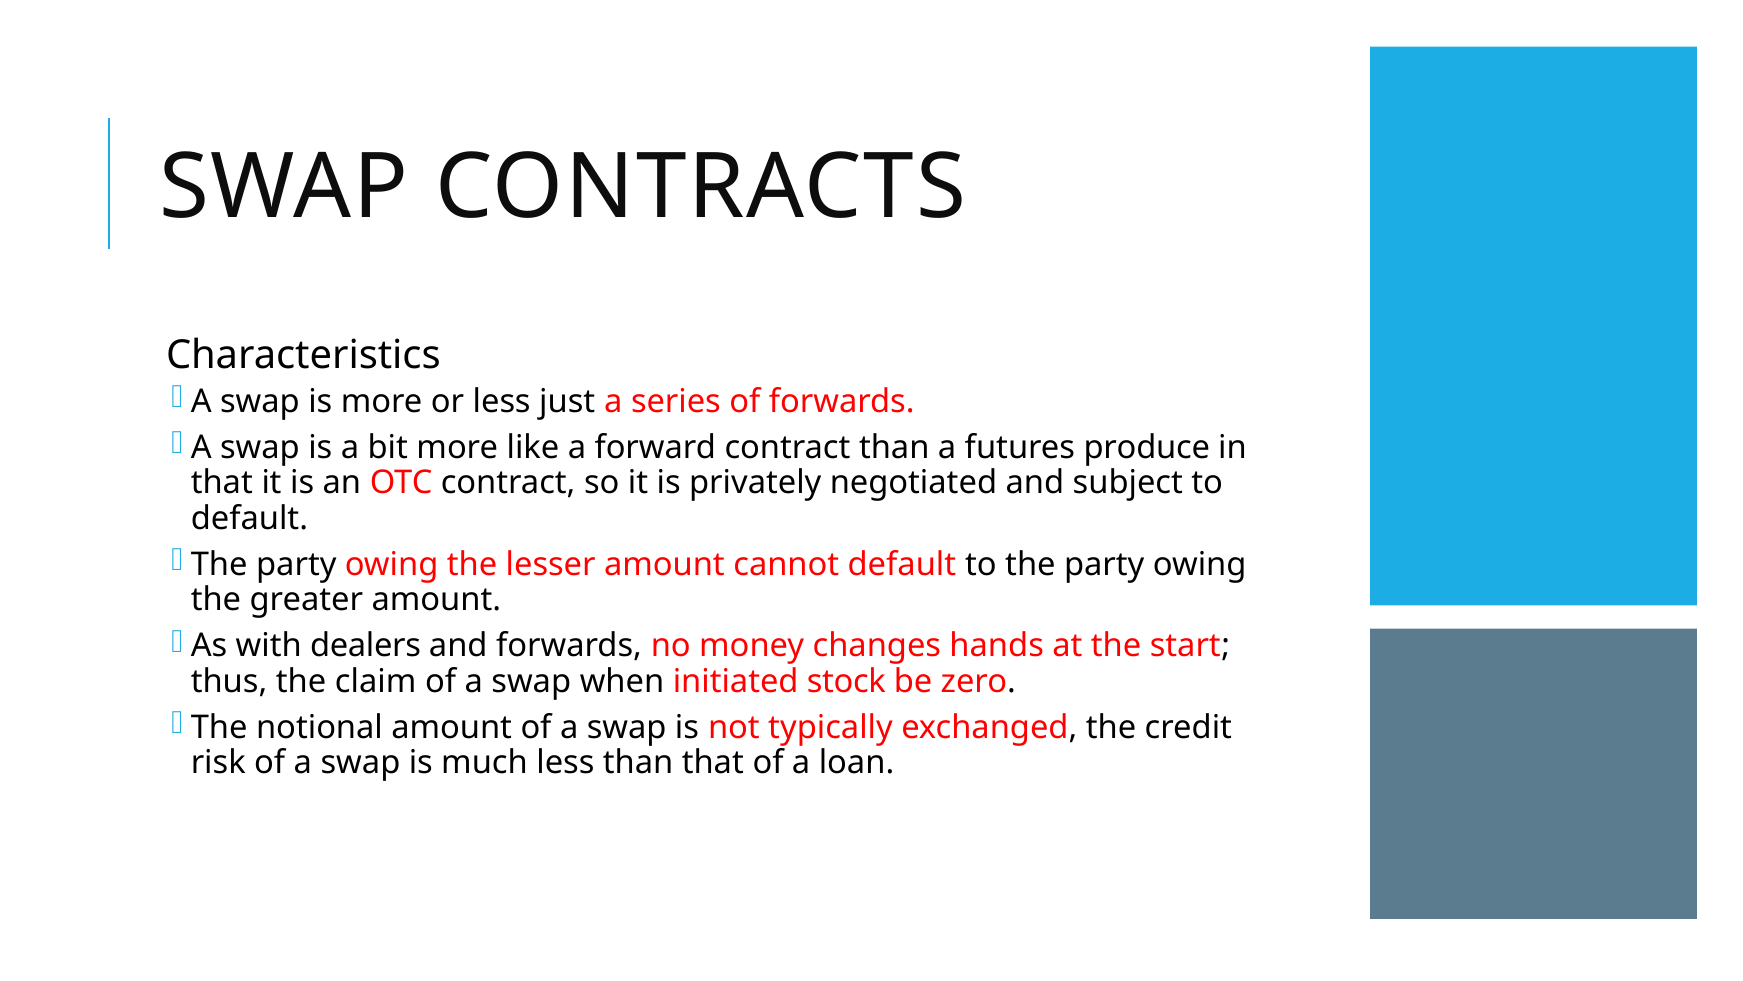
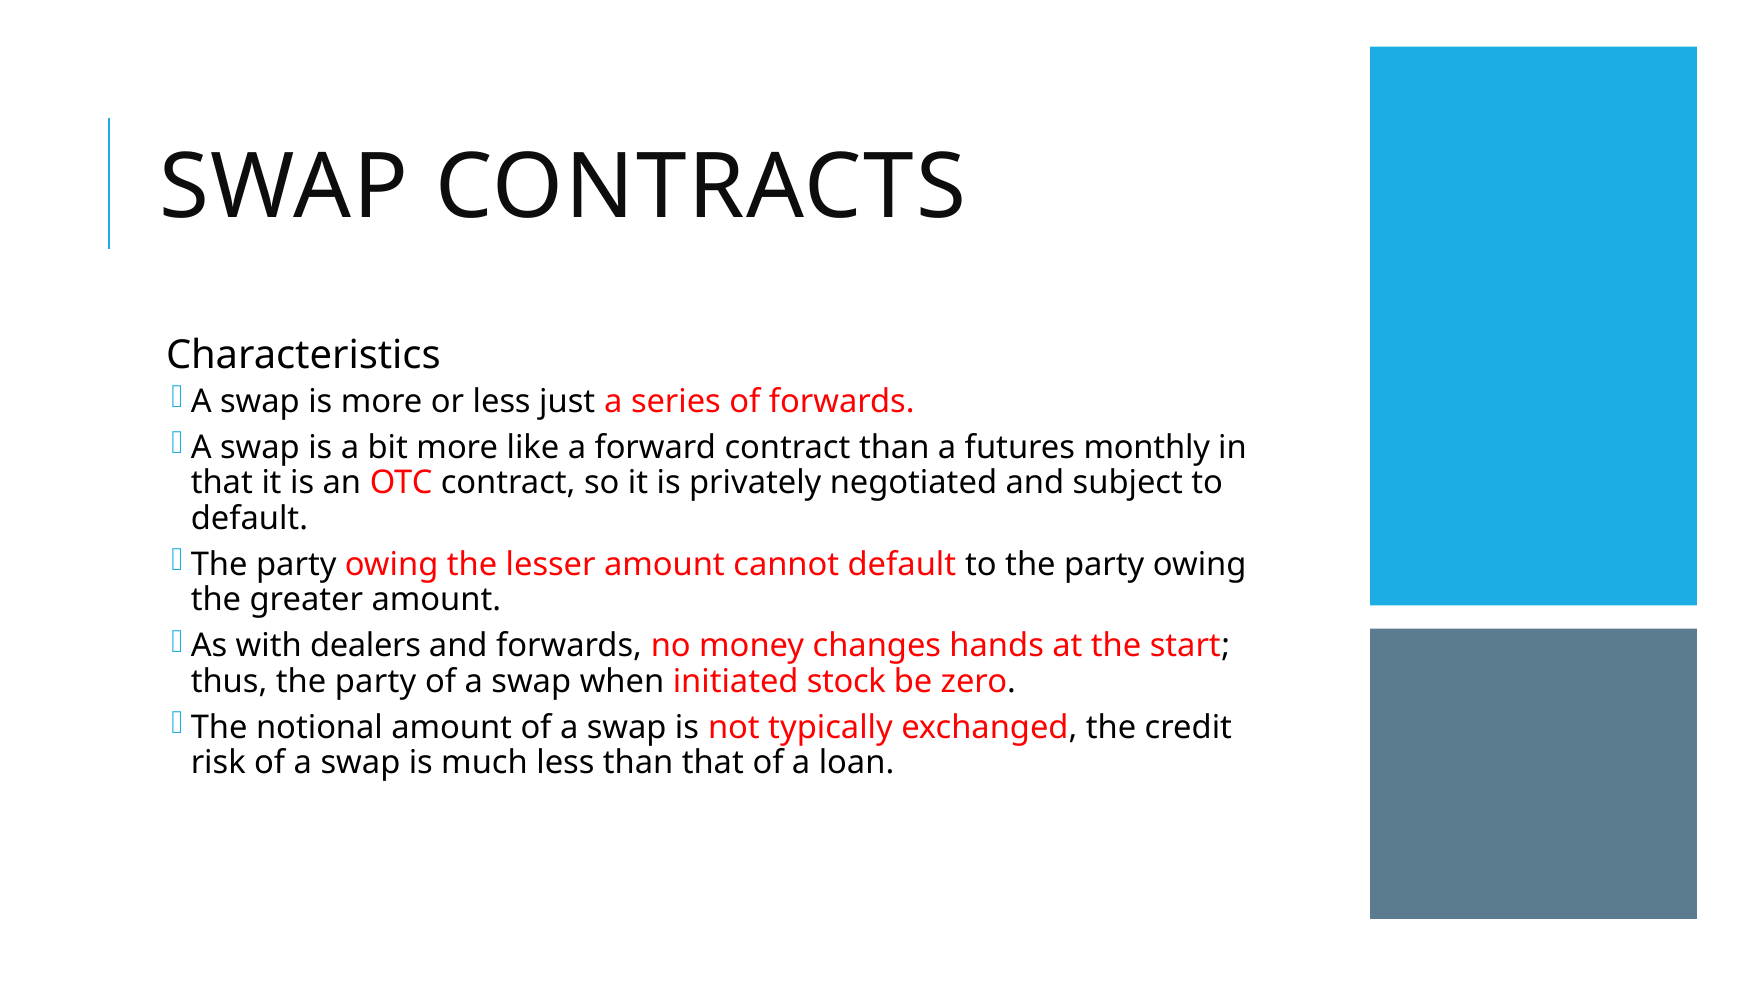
produce: produce -> monthly
thus the claim: claim -> party
